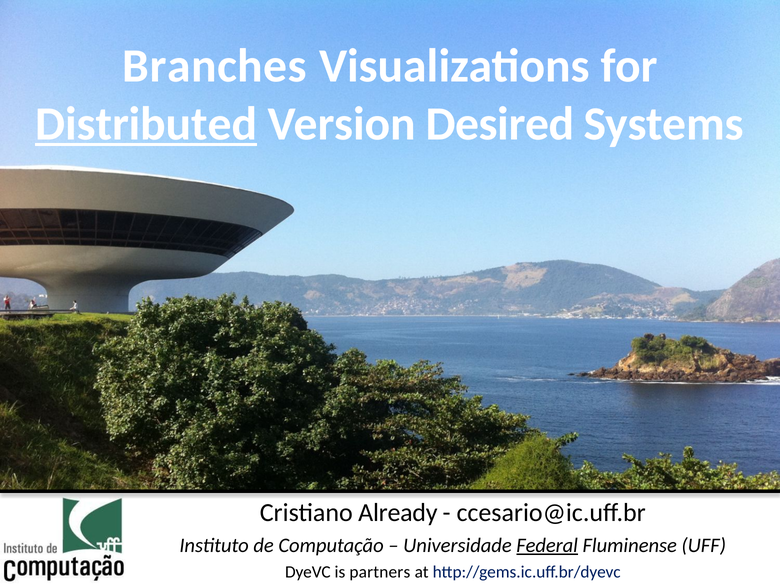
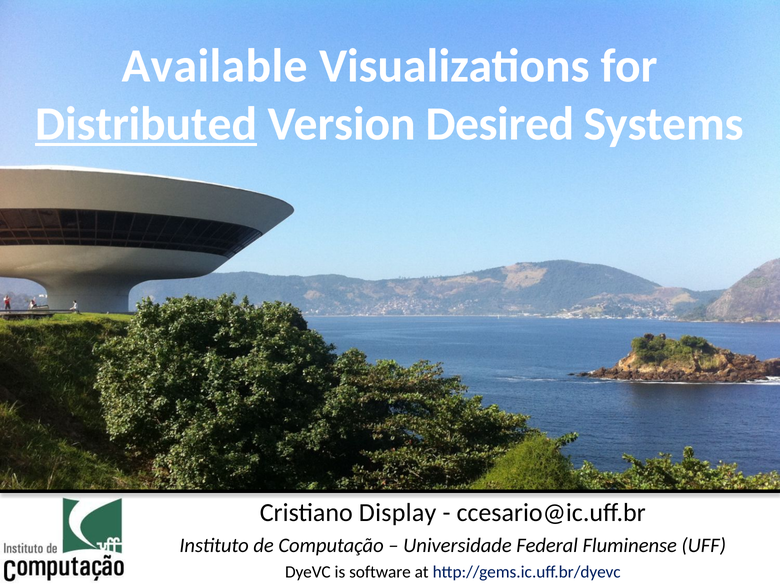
Branches: Branches -> Available
Already: Already -> Display
Federal underline: present -> none
partners: partners -> software
